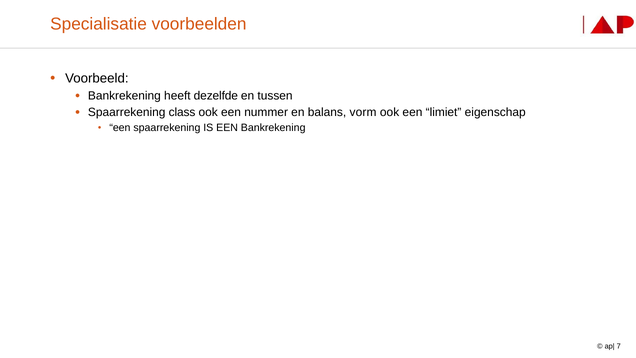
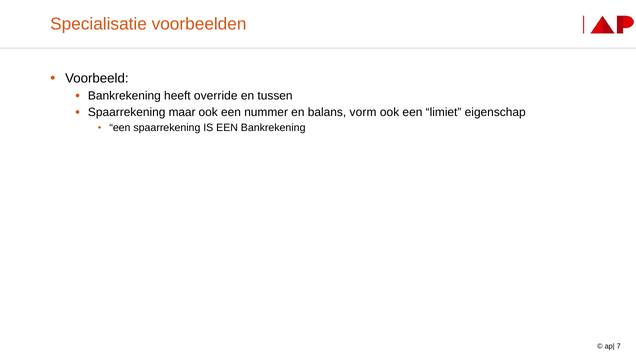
dezelfde: dezelfde -> override
class: class -> maar
